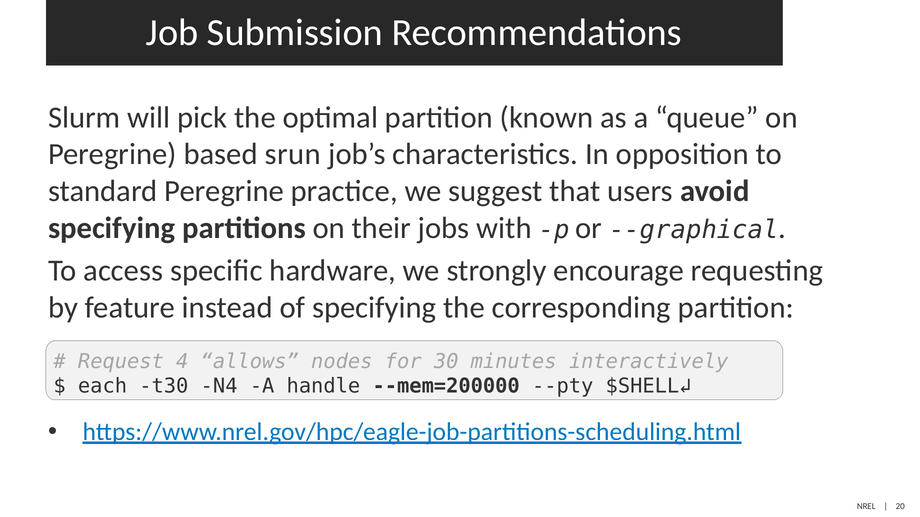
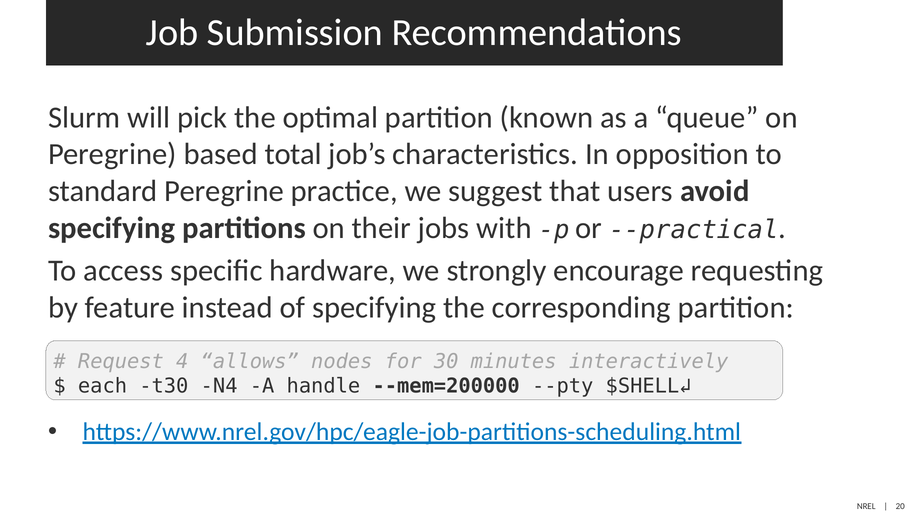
srun: srun -> total
--graphical: --graphical -> --practical
